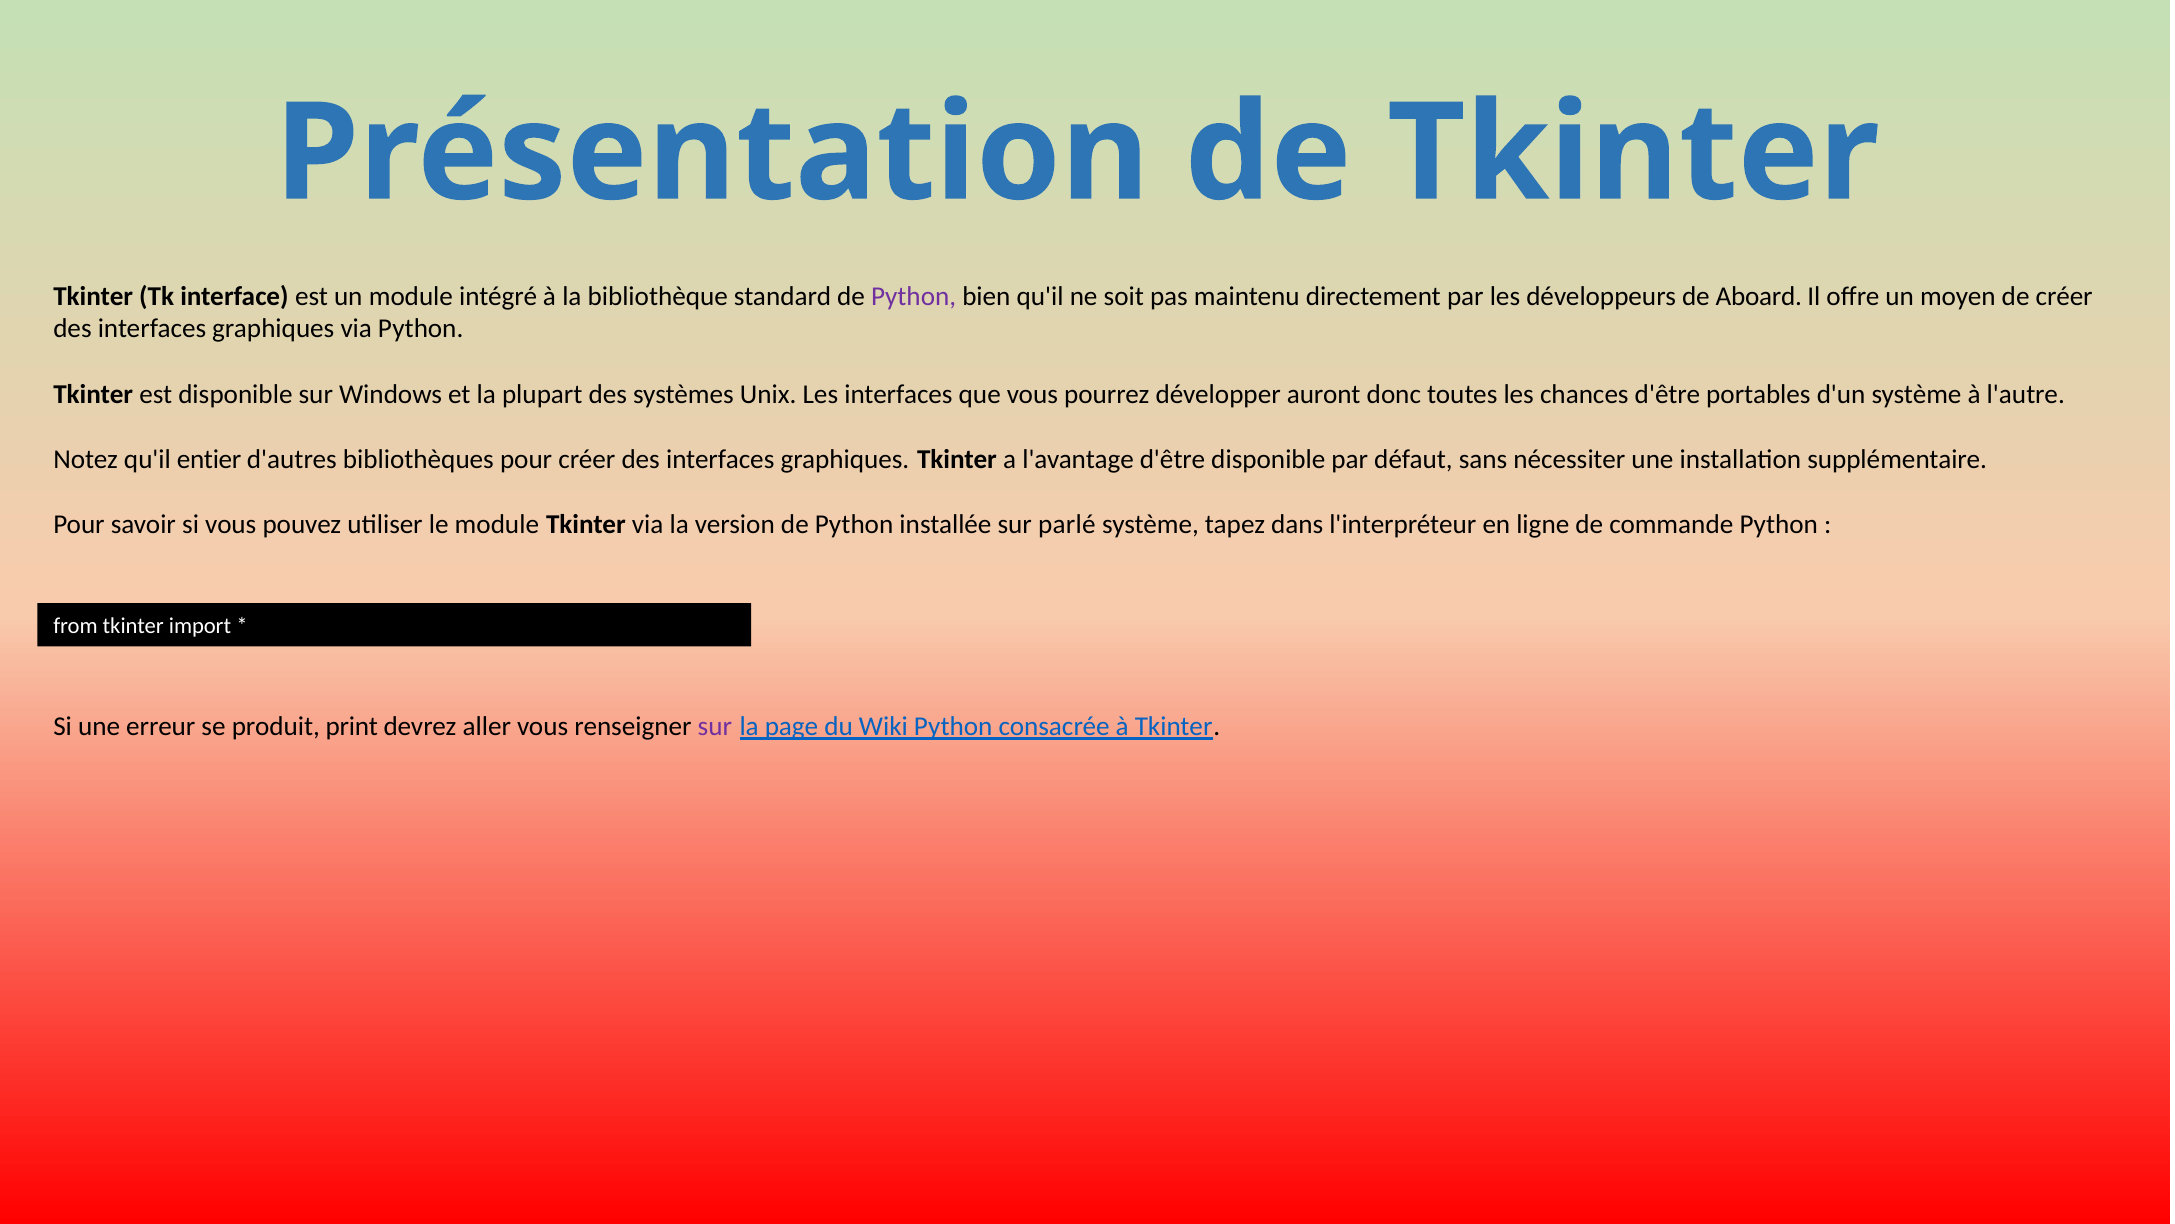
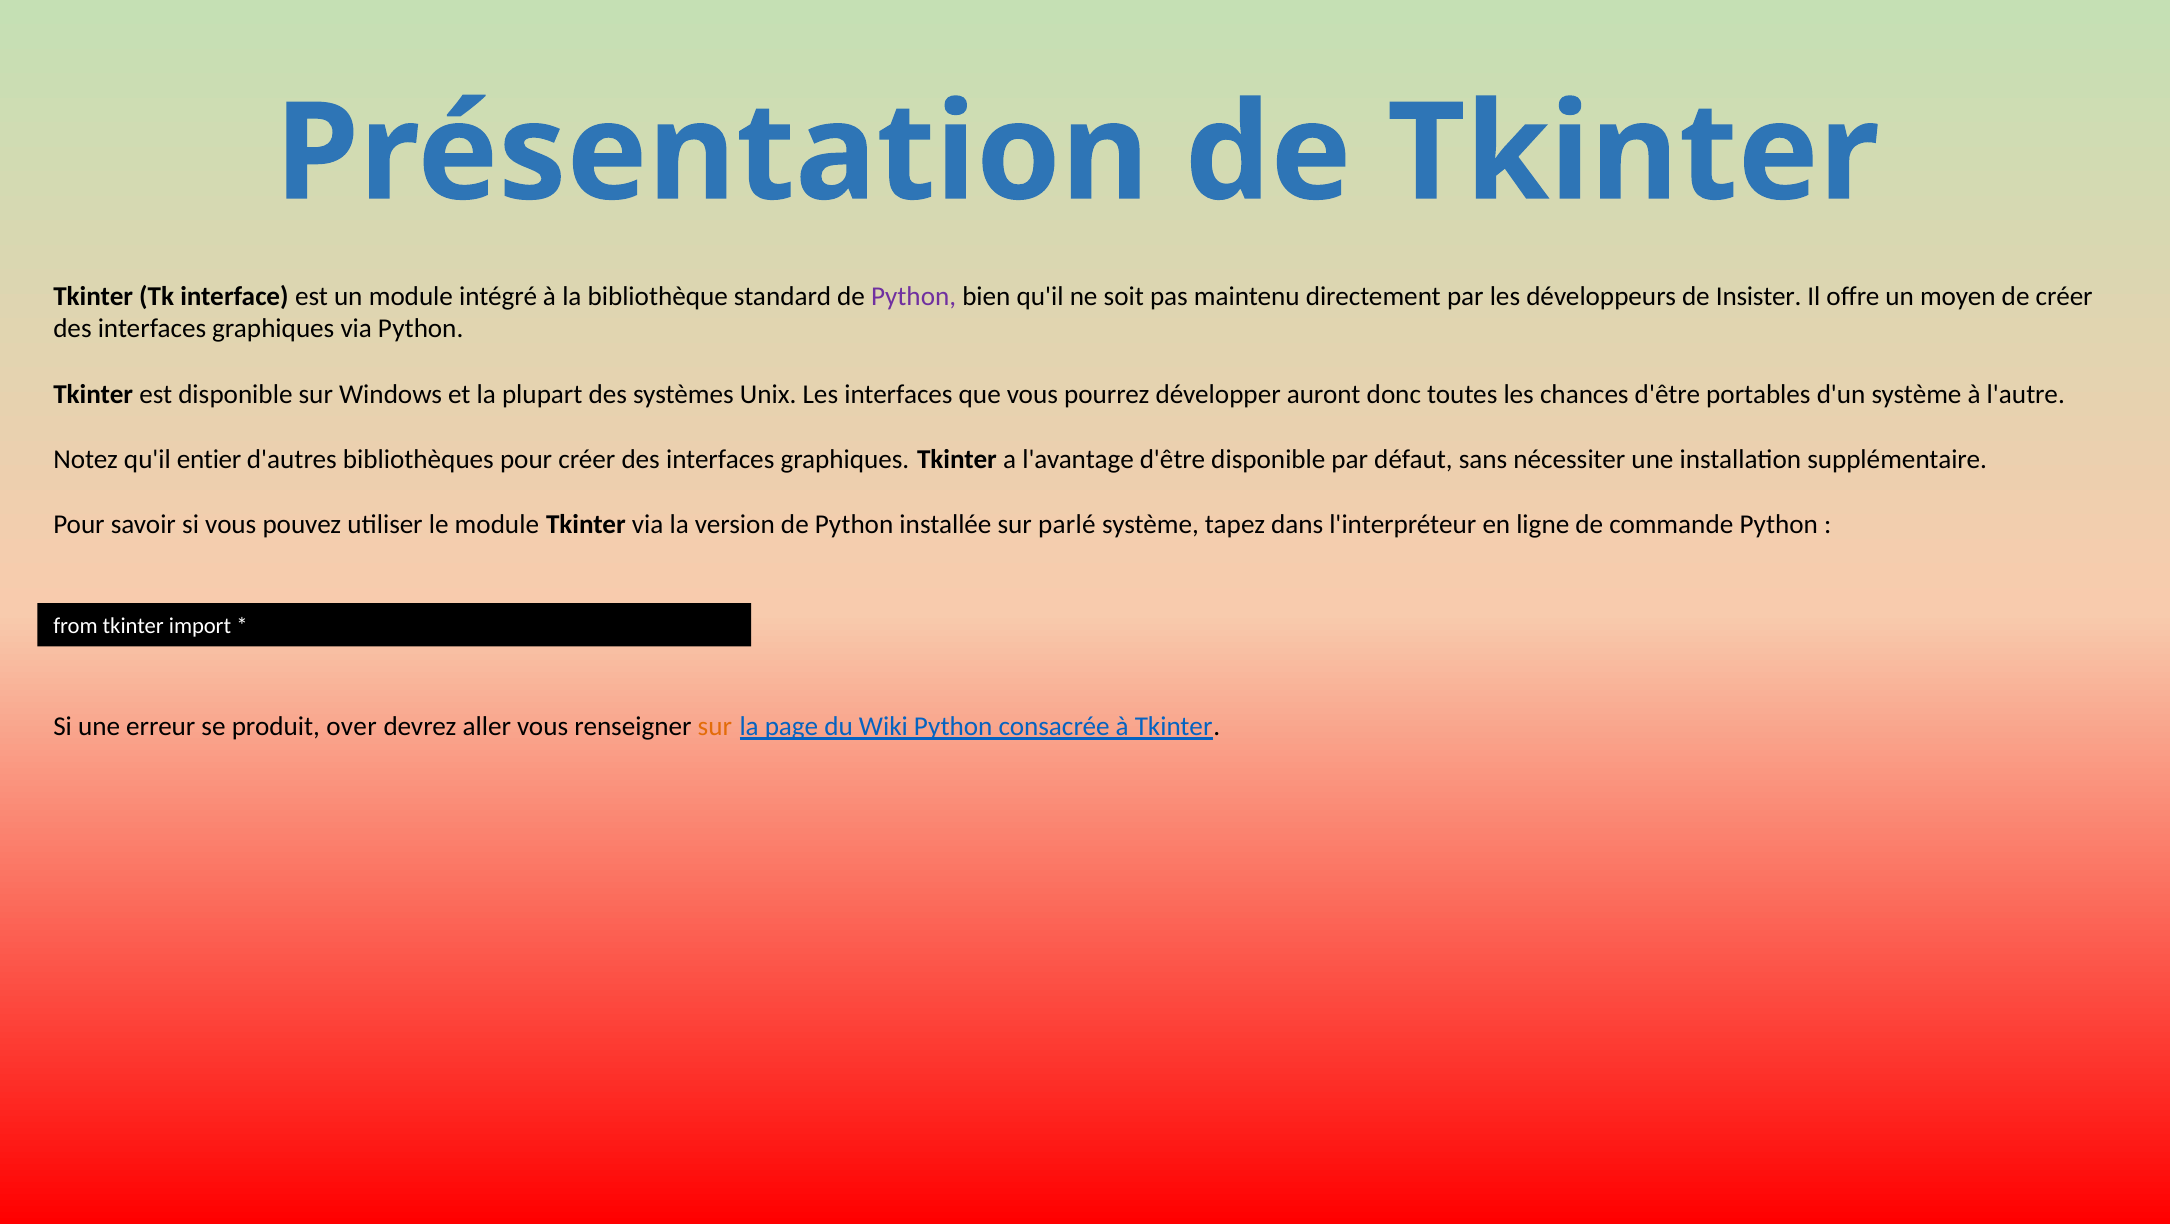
Aboard: Aboard -> Insister
print: print -> over
sur at (715, 726) colour: purple -> orange
